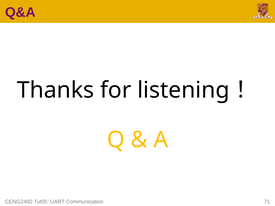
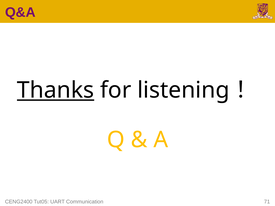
Thanks underline: none -> present
